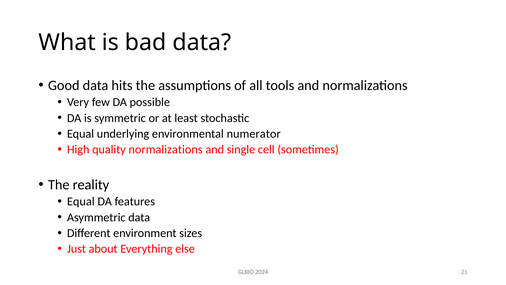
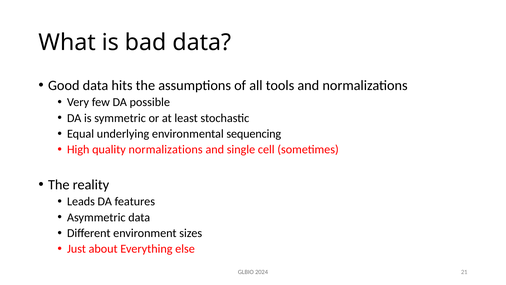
numerator: numerator -> sequencing
Equal at (81, 201): Equal -> Leads
